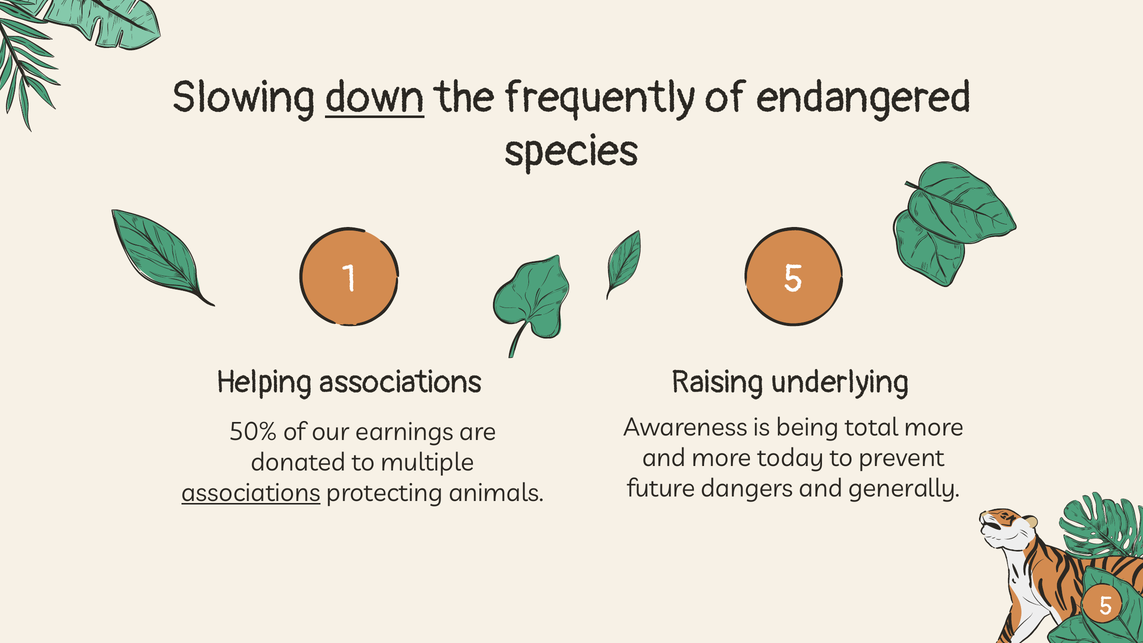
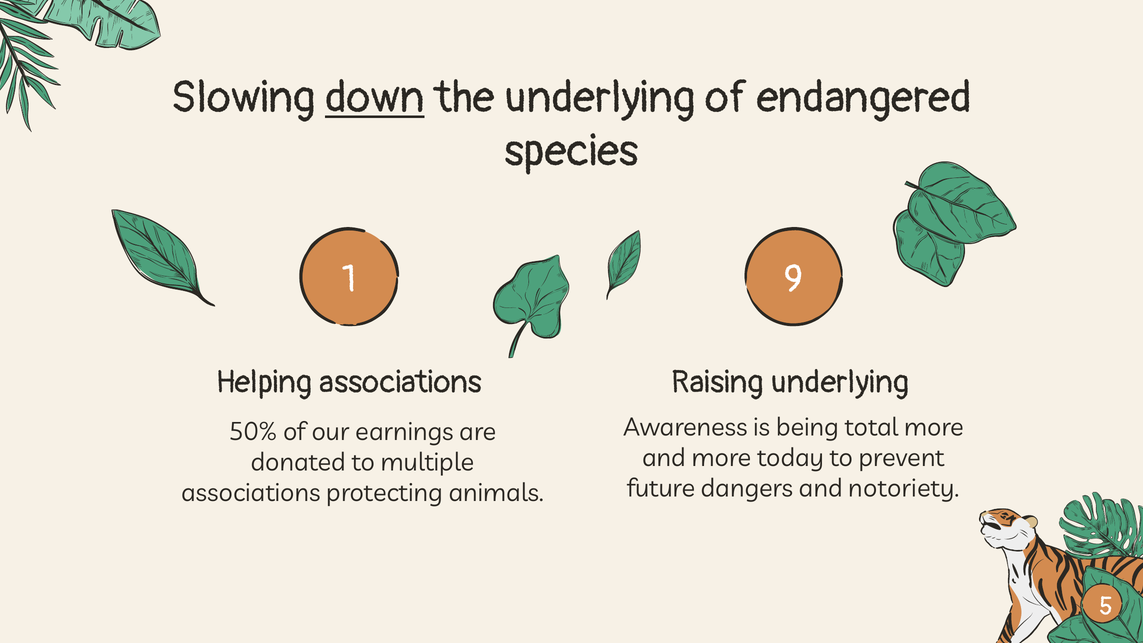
the frequently: frequently -> underlying
1 5: 5 -> 9
generally: generally -> notoriety
associations at (251, 493) underline: present -> none
